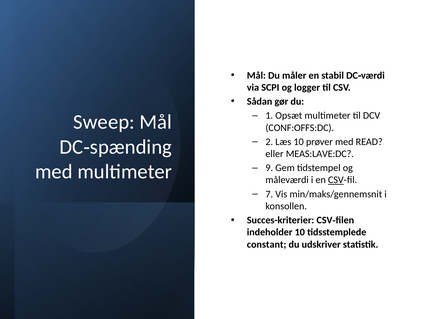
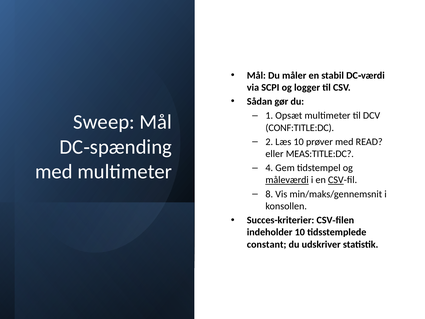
CONF:OFFS:DC: CONF:OFFS:DC -> CONF:TITLE:DC
MEAS:LAVE:DC: MEAS:LAVE:DC -> MEAS:TITLE:DC
9: 9 -> 4
måleværdi underline: none -> present
7: 7 -> 8
